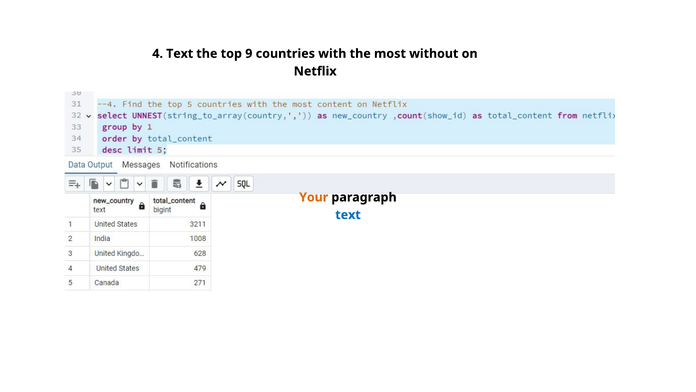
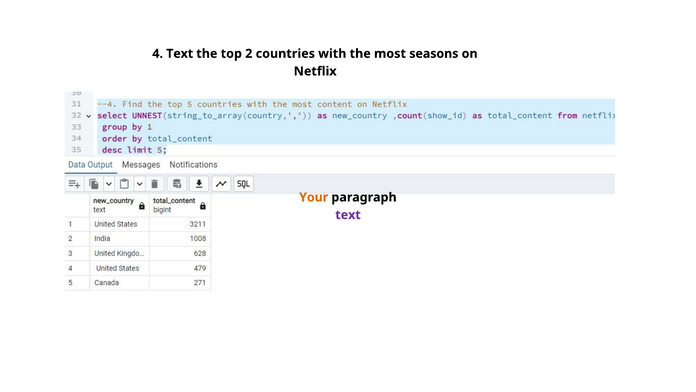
9: 9 -> 2
without: without -> seasons
text at (348, 215) colour: blue -> purple
